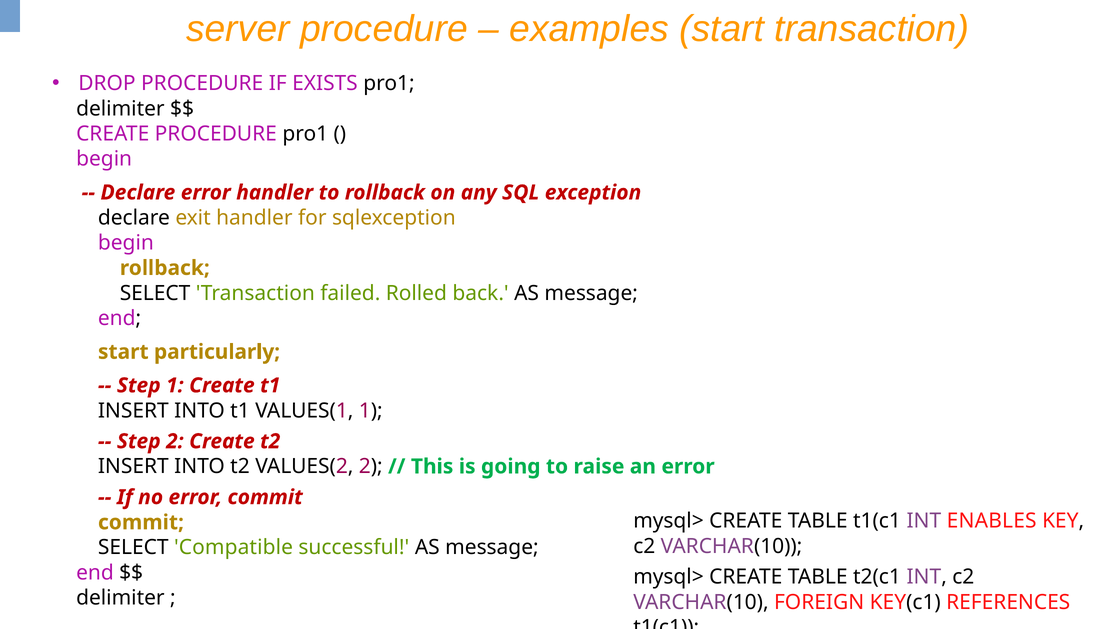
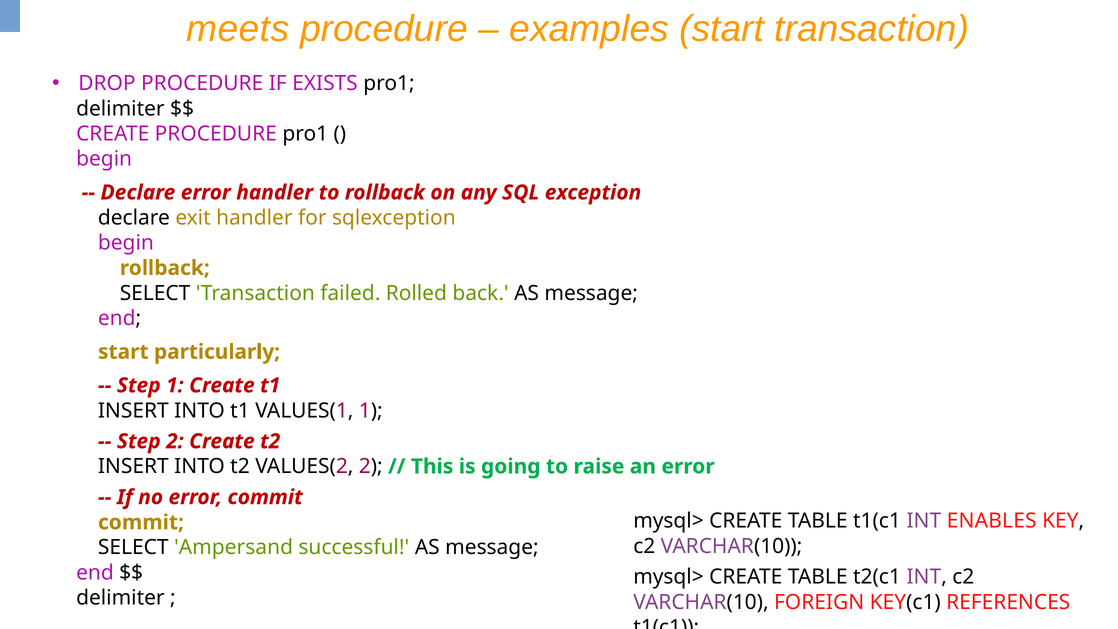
server: server -> meets
Compatible: Compatible -> Ampersand
